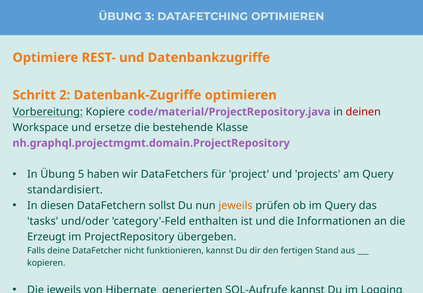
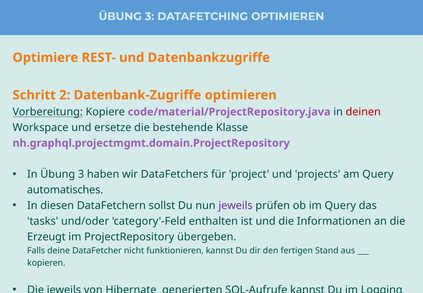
In Übung 5: 5 -> 3
standardisiert: standardisiert -> automatisches
jeweils at (236, 206) colour: orange -> purple
